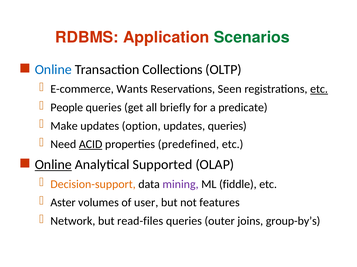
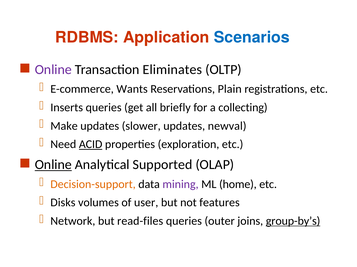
Scenarios colour: green -> blue
Online at (53, 70) colour: blue -> purple
Collections: Collections -> Eliminates
Seen: Seen -> Plain
etc at (319, 89) underline: present -> none
People: People -> Inserts
predicate: predicate -> collecting
option: option -> slower
updates queries: queries -> newval
predefined: predefined -> exploration
fiddle: fiddle -> home
Aster: Aster -> Disks
group-by’s underline: none -> present
